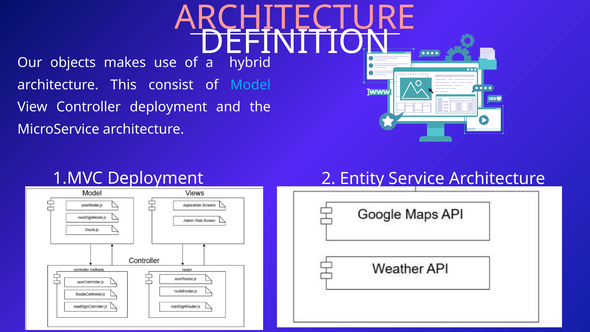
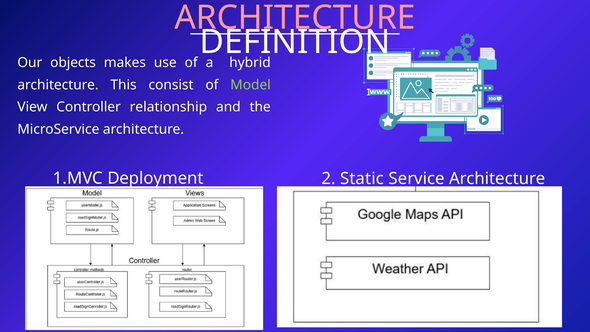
Model colour: light blue -> light green
Controller deployment: deployment -> relationship
Entity: Entity -> Static
